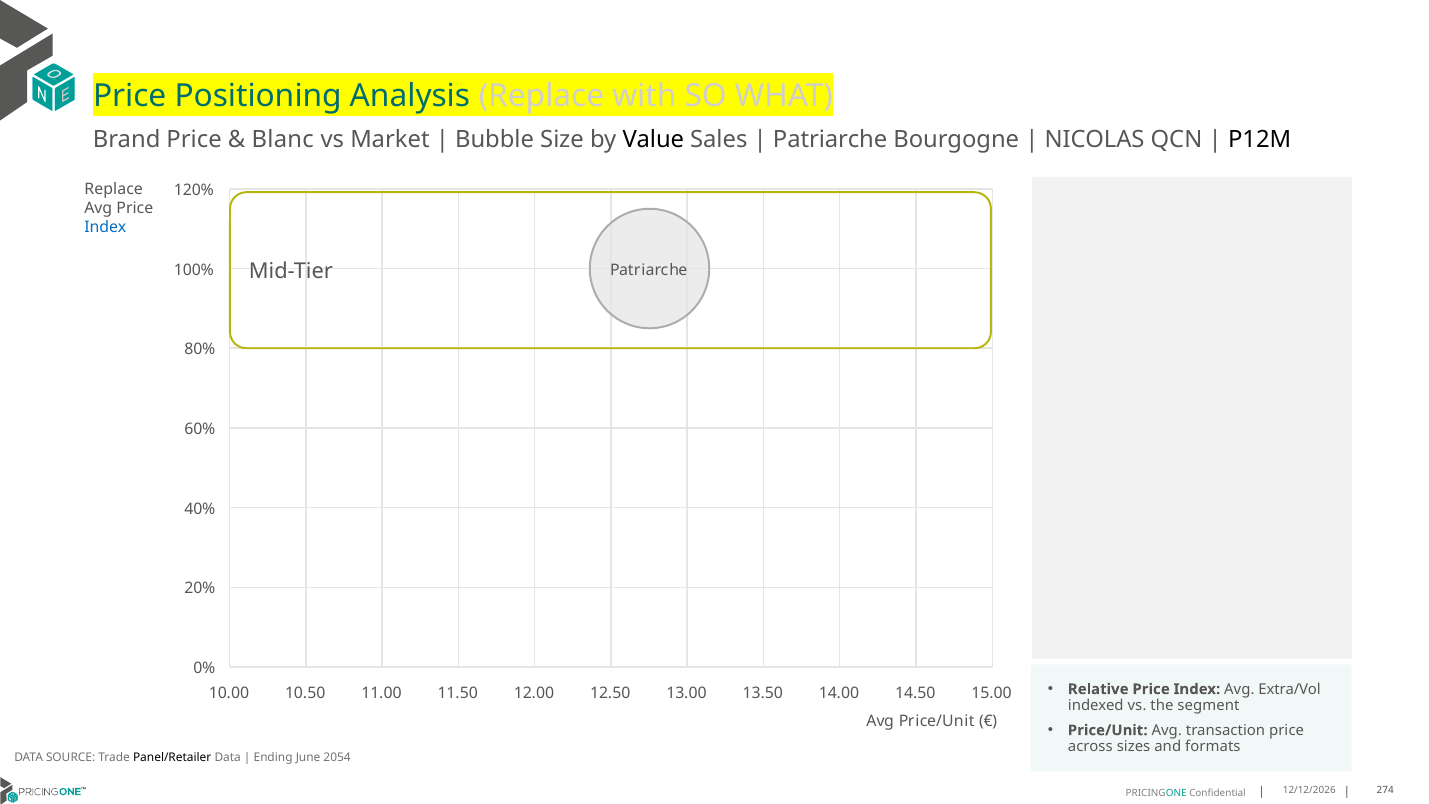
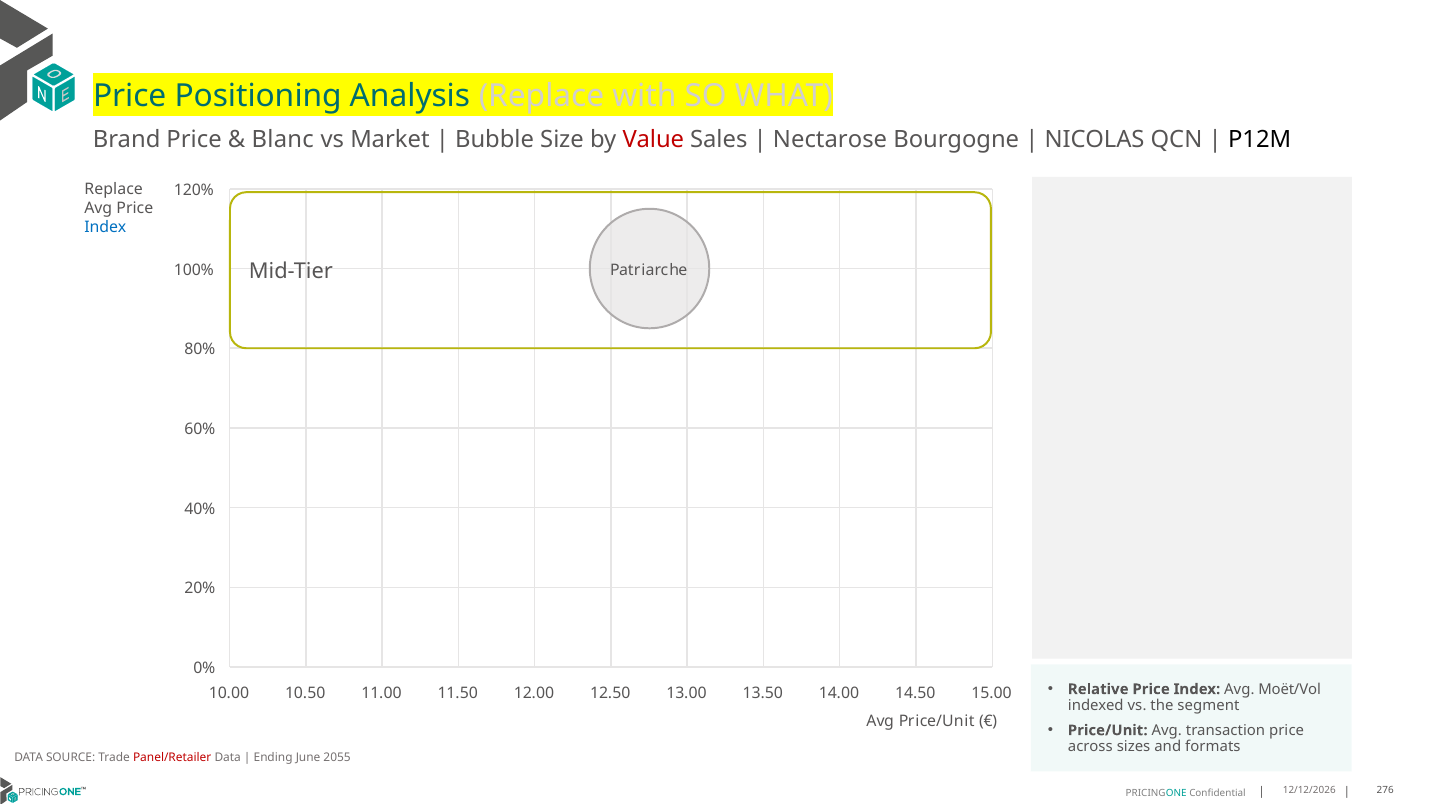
Value colour: black -> red
Patriarche at (830, 139): Patriarche -> Nectarose
Extra/Vol: Extra/Vol -> Moët/Vol
Panel/Retailer colour: black -> red
2054: 2054 -> 2055
274: 274 -> 276
